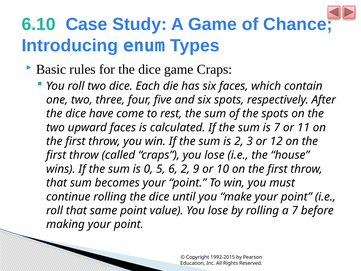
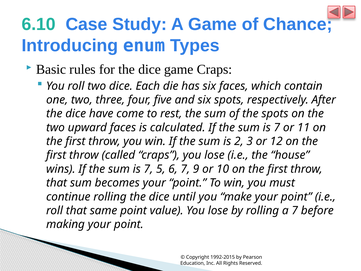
0 at (148, 169): 0 -> 7
6 2: 2 -> 7
